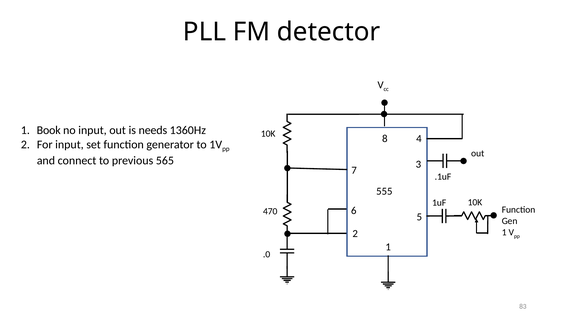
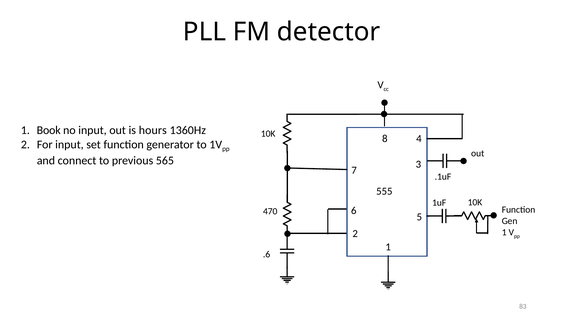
needs: needs -> hours
.0: .0 -> .6
